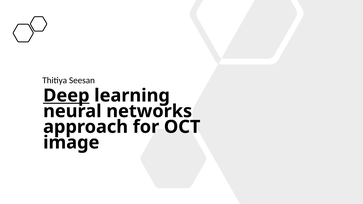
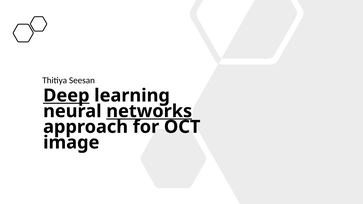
networks underline: none -> present
